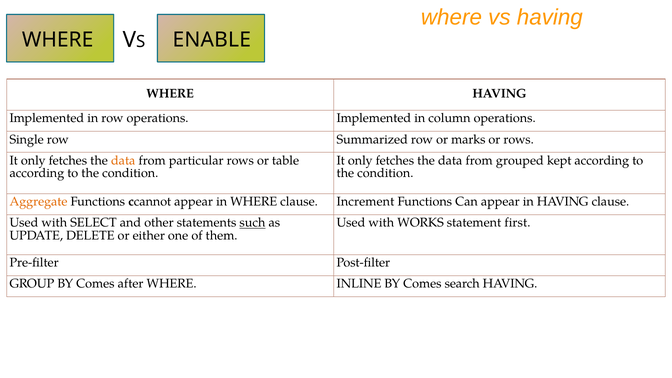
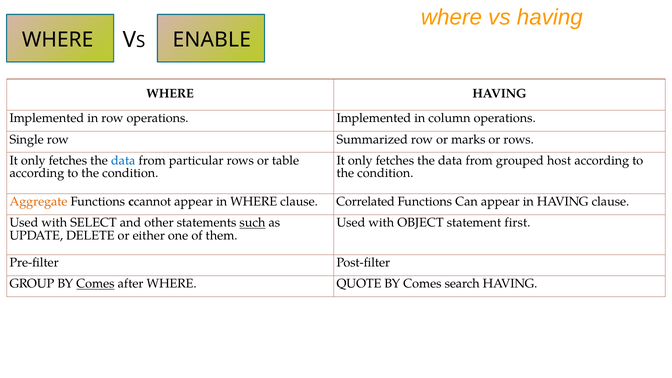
data at (123, 160) colour: orange -> blue
kept: kept -> host
Increment: Increment -> Correlated
WORKS: WORKS -> OBJECT
Comes at (95, 284) underline: none -> present
INLINE: INLINE -> QUOTE
